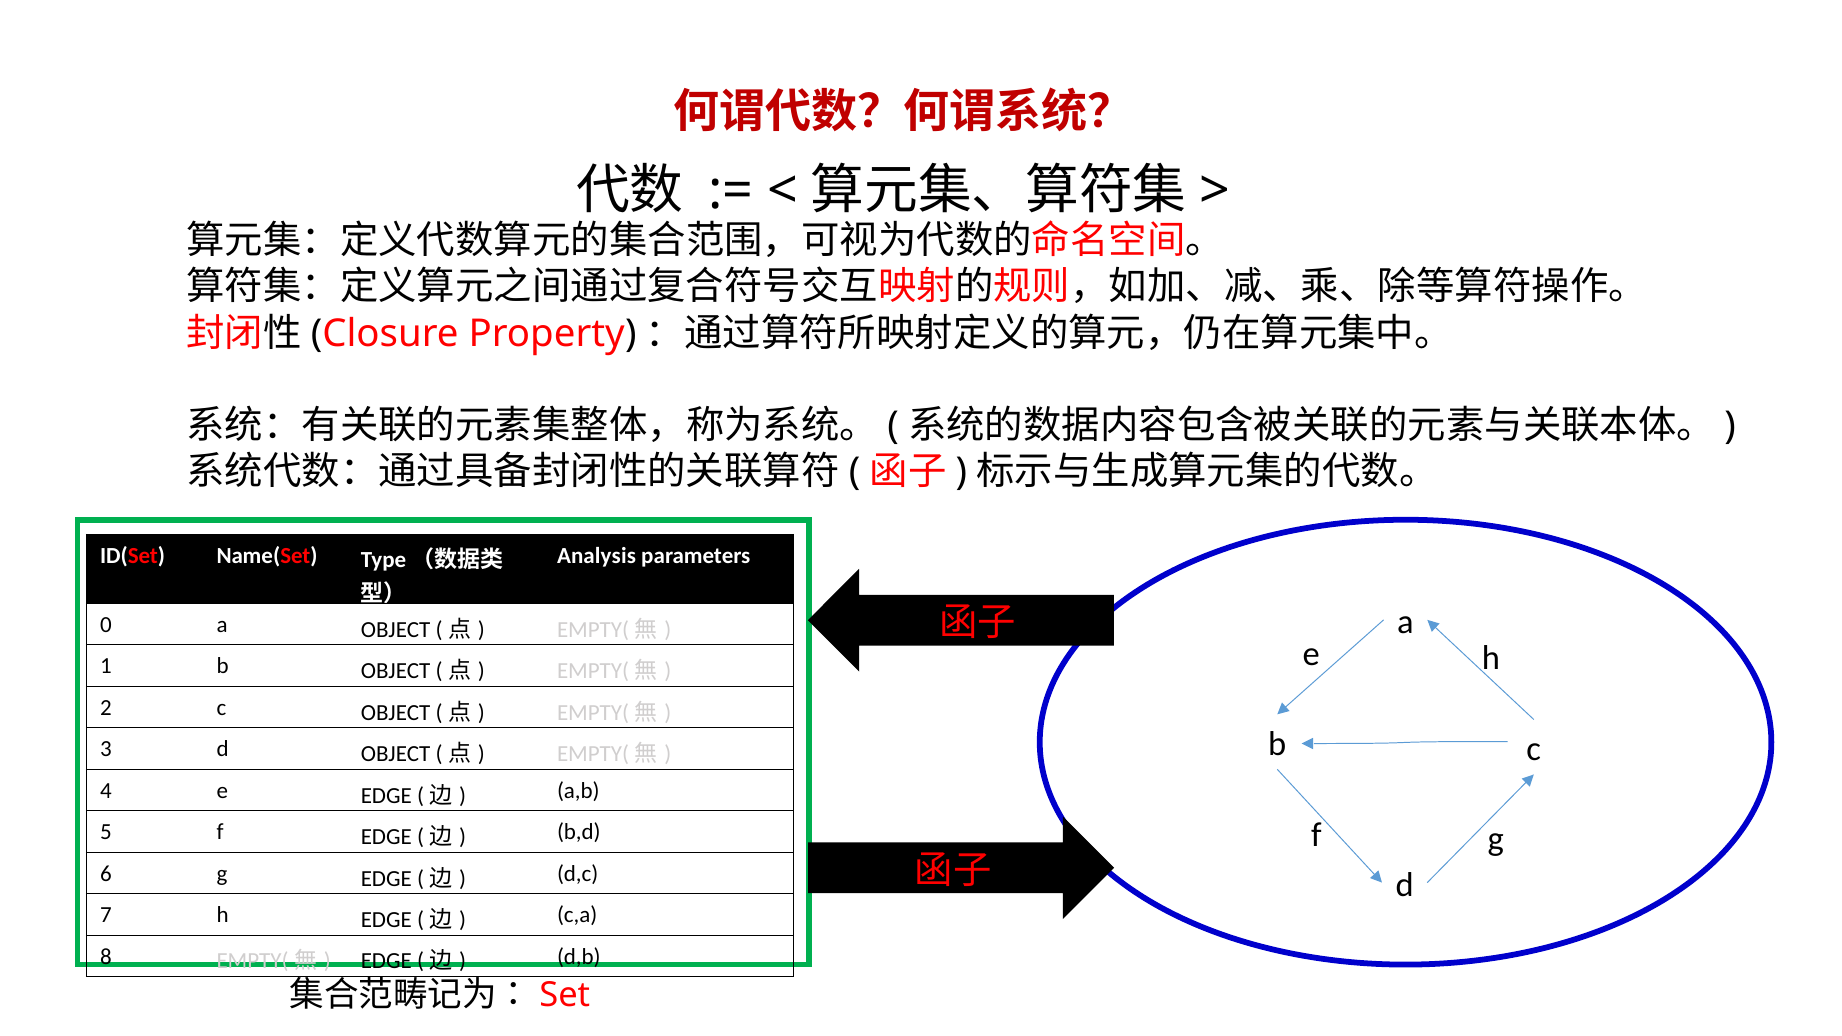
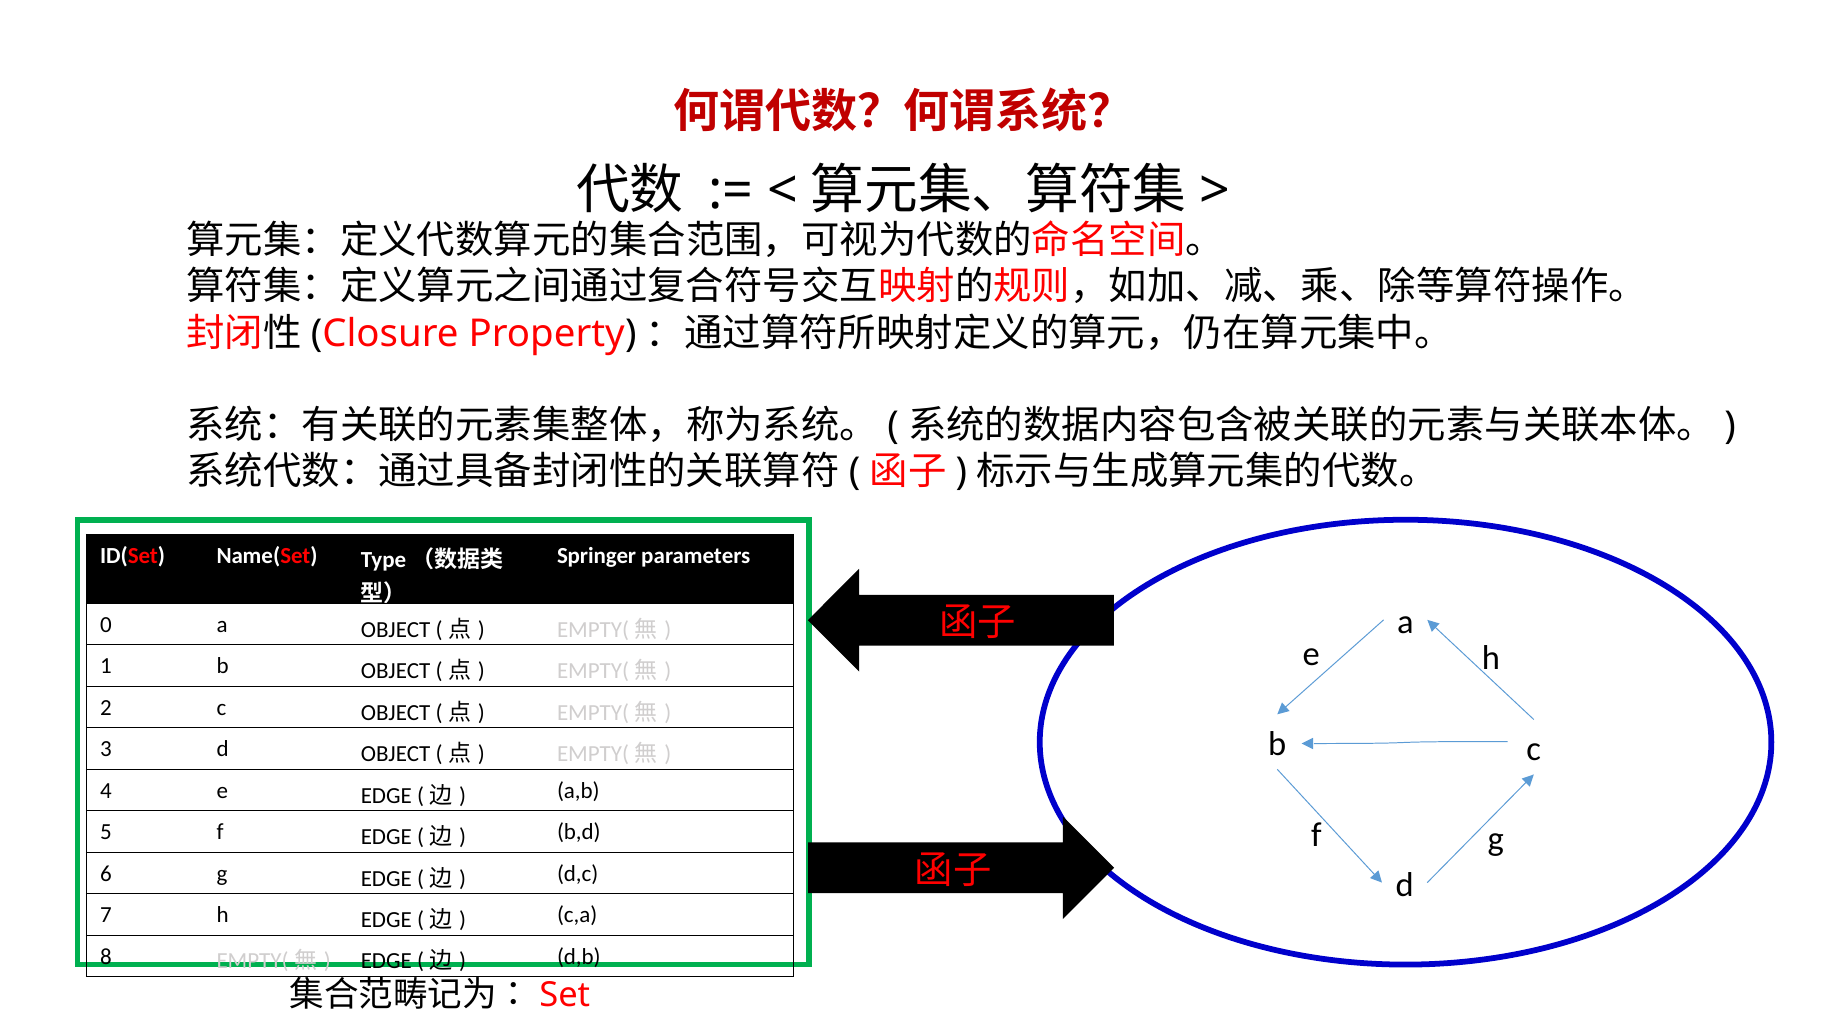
Analysis: Analysis -> Springer
